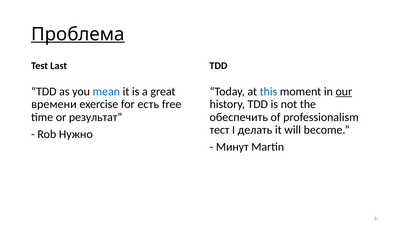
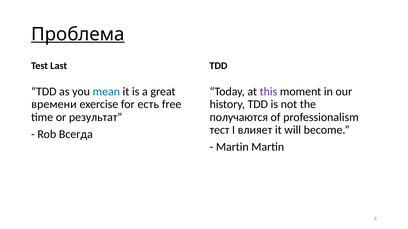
this colour: blue -> purple
our underline: present -> none
обеспечить: обеспечить -> получаются
делать: делать -> влияет
Нужно: Нужно -> Всегда
Минут at (232, 147): Минут -> Martin
